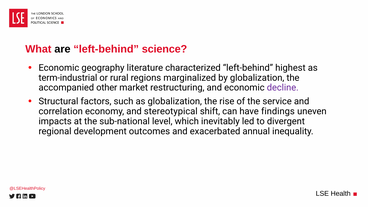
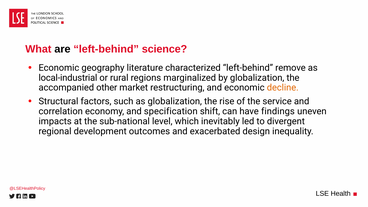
highest: highest -> remove
term-industrial: term-industrial -> local-industrial
decline colour: purple -> orange
stereotypical: stereotypical -> specification
annual: annual -> design
